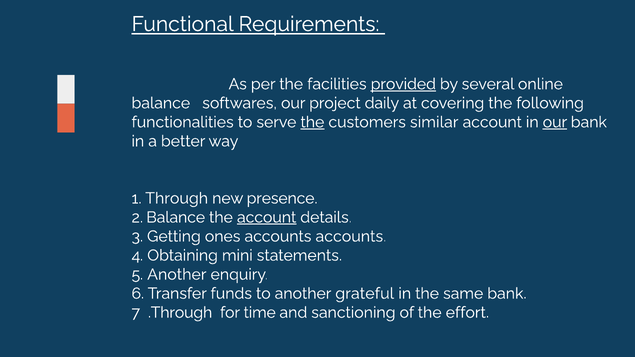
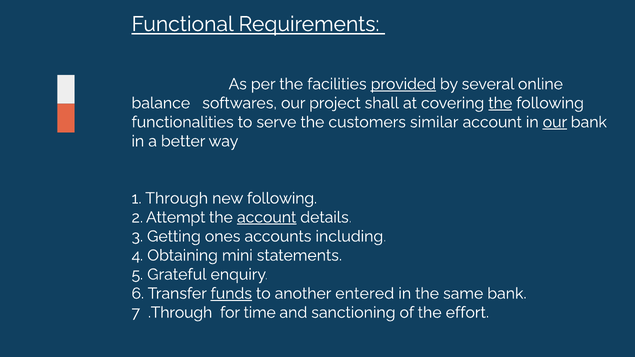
daily: daily -> shall
the at (500, 103) underline: none -> present
the at (312, 122) underline: present -> none
new presence: presence -> following
2 Balance: Balance -> Attempt
accounts accounts: accounts -> including
5 Another: Another -> Grateful
funds underline: none -> present
grateful: grateful -> entered
